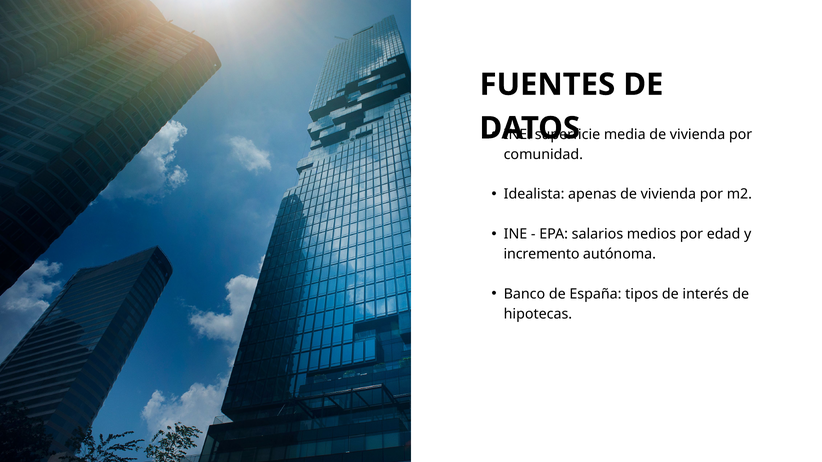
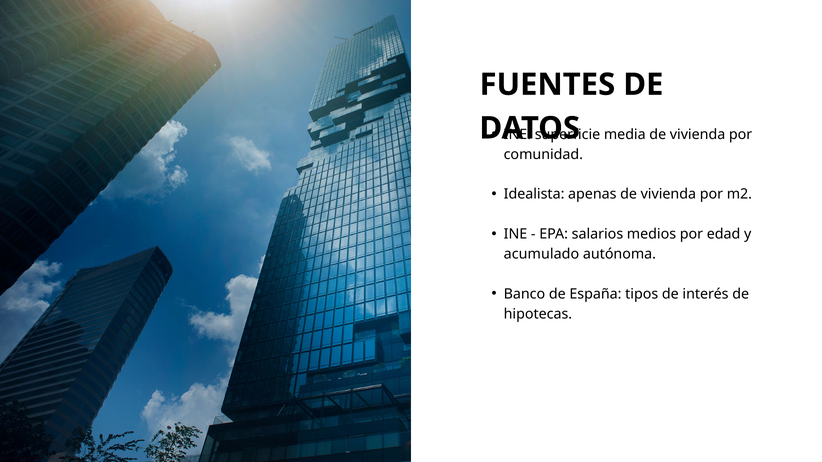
incremento: incremento -> acumulado
